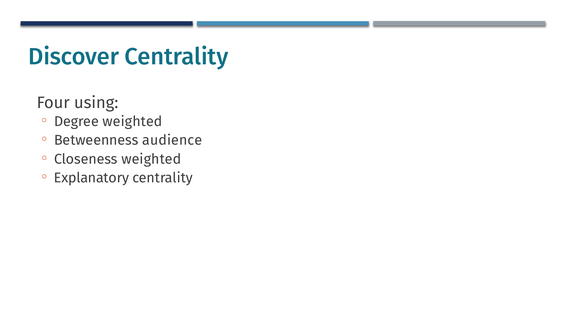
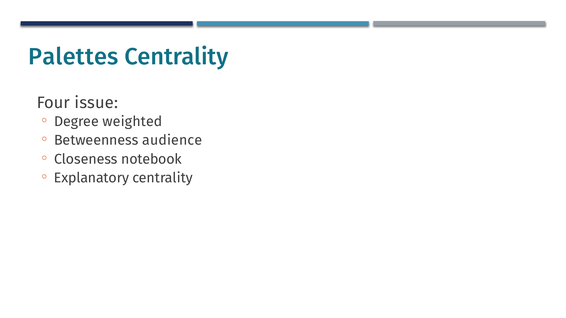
Discover: Discover -> Palettes
using: using -> issue
Closeness weighted: weighted -> notebook
